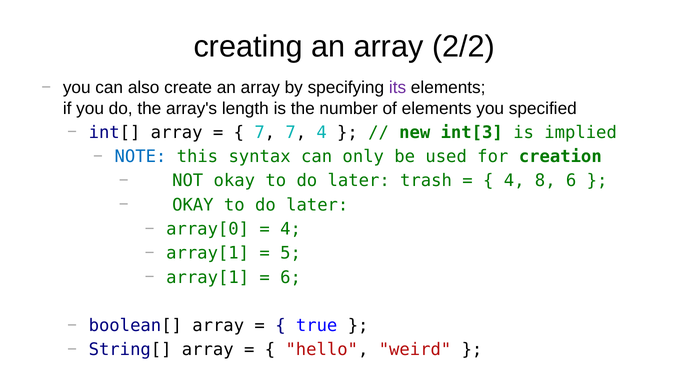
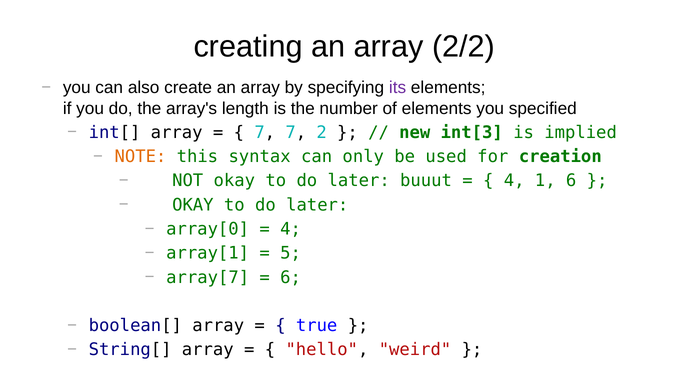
7 4: 4 -> 2
NOTE colour: blue -> orange
trash: trash -> buuut
8: 8 -> 1
array[1 at (208, 277): array[1 -> array[7
